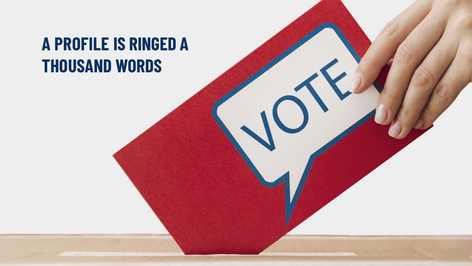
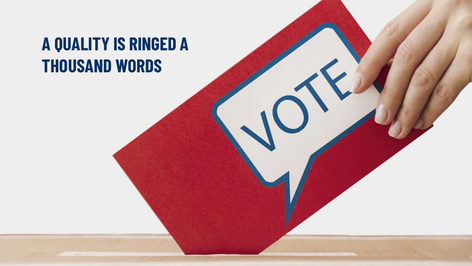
PROFILE: PROFILE -> QUALITY
